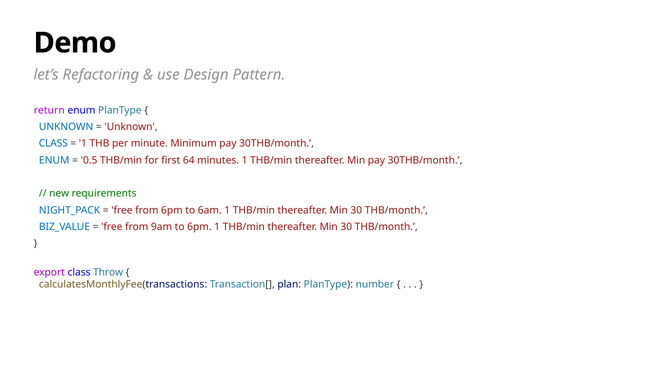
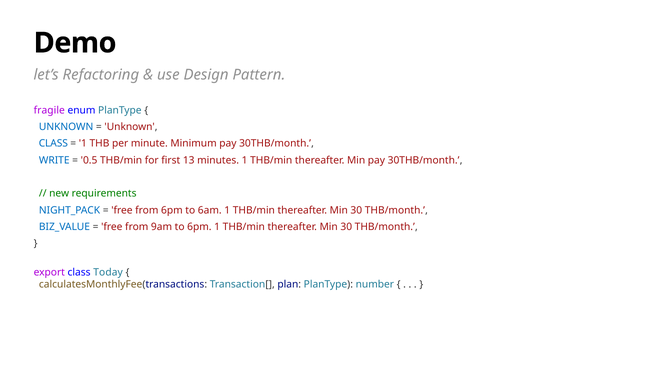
return: return -> fragile
ENUM at (54, 160): ENUM -> WRITE
64: 64 -> 13
Throw: Throw -> Today
